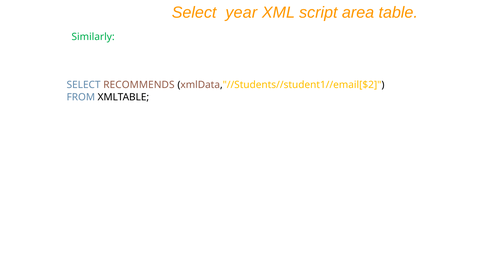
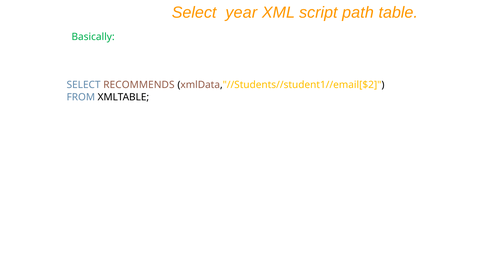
area: area -> path
Similarly: Similarly -> Basically
